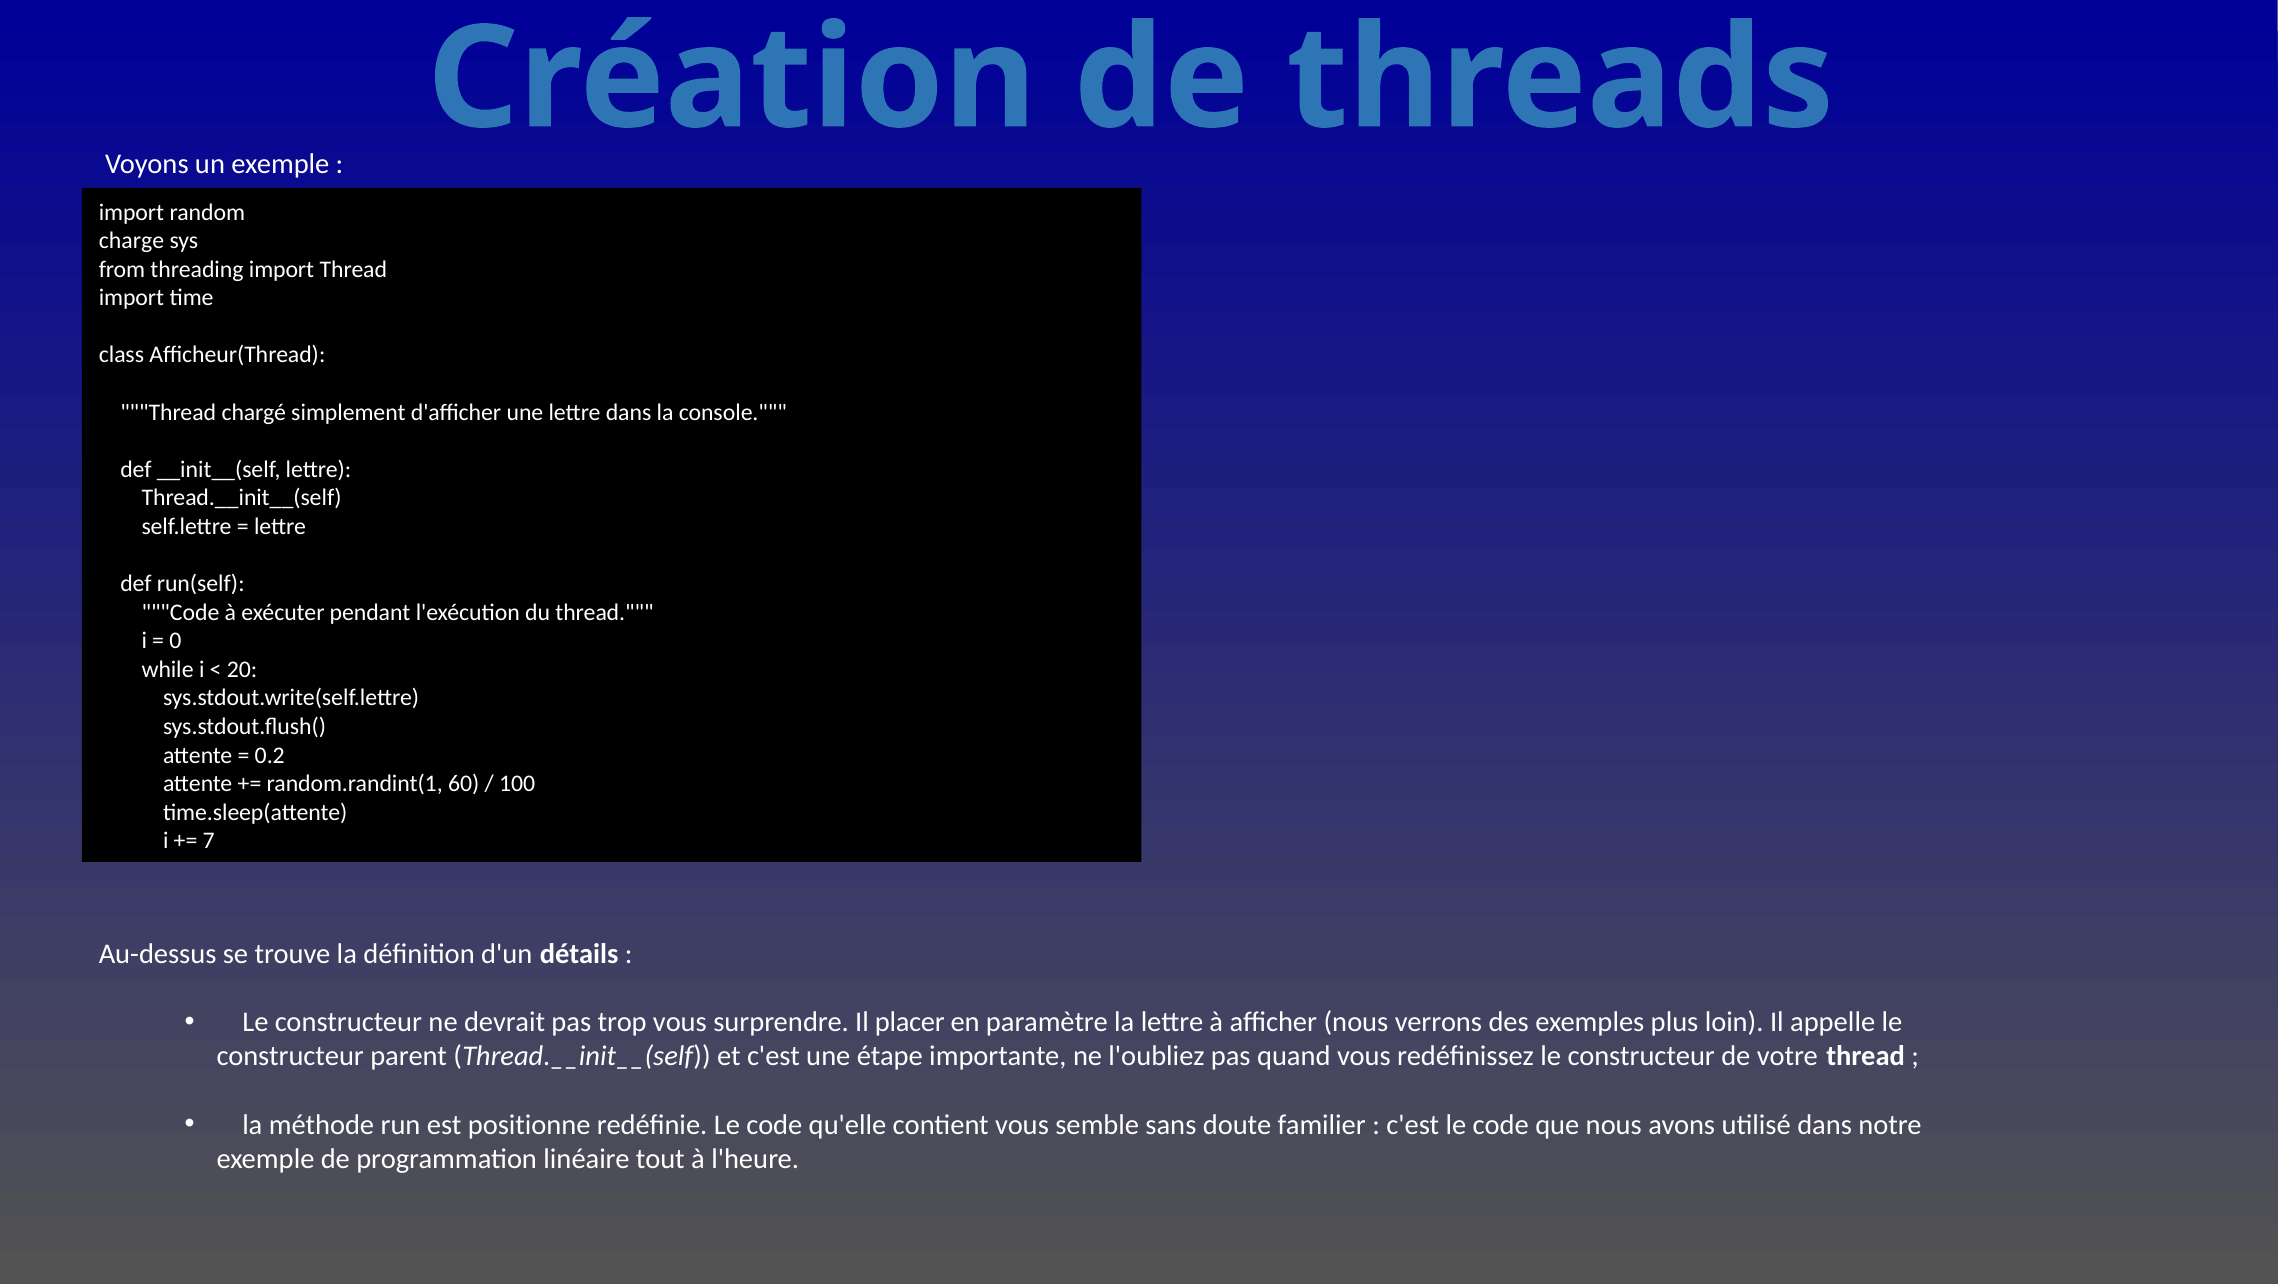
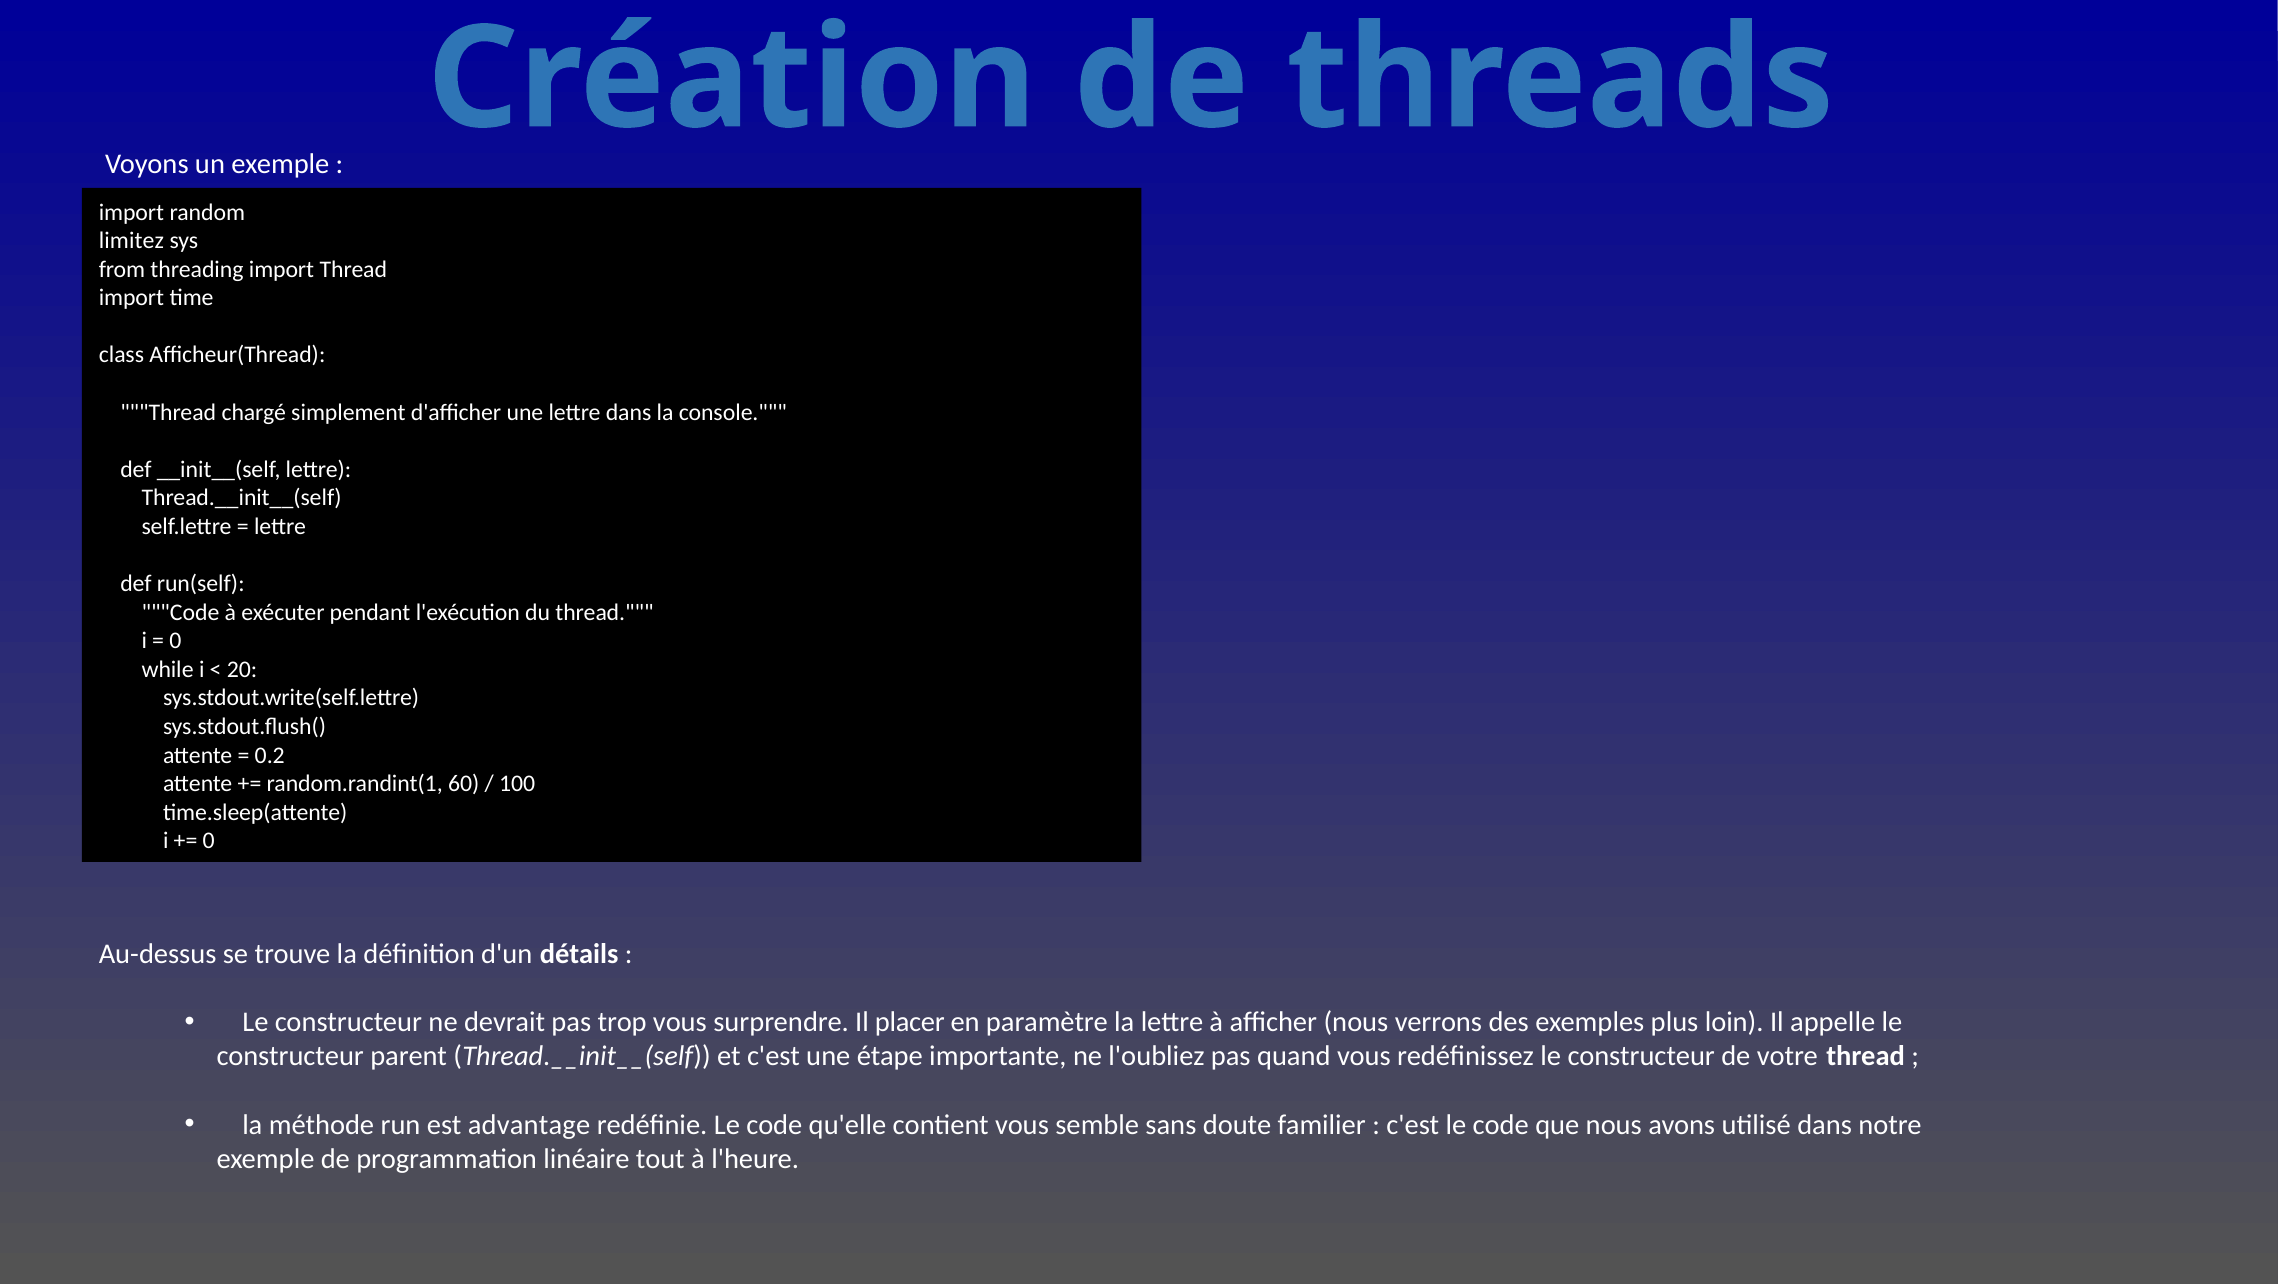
charge: charge -> limitez
7 at (209, 841): 7 -> 0
positionne: positionne -> advantage
